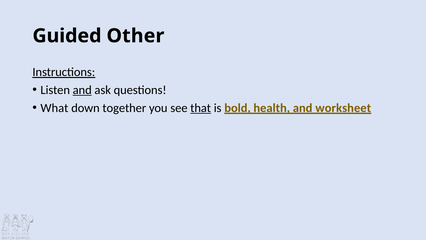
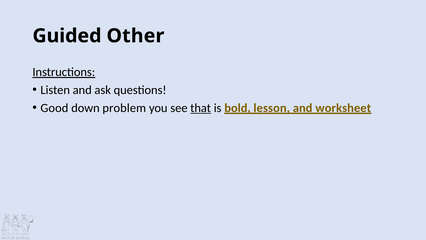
and at (82, 90) underline: present -> none
What: What -> Good
together: together -> problem
health: health -> lesson
